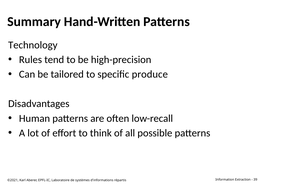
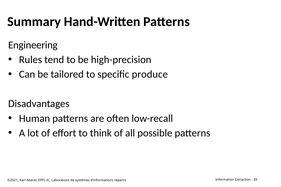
Technology: Technology -> Engineering
